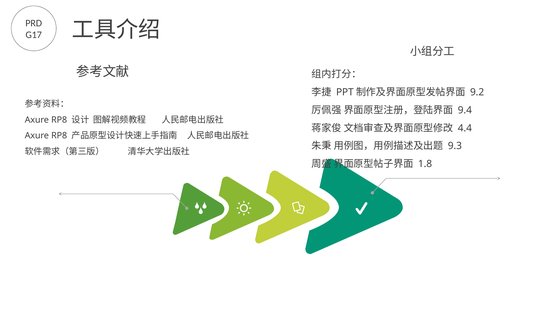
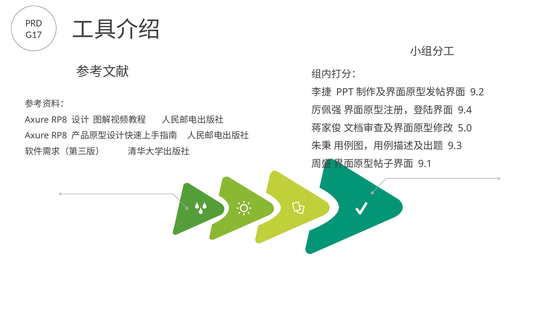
4.4: 4.4 -> 5.0
1.8: 1.8 -> 9.1
